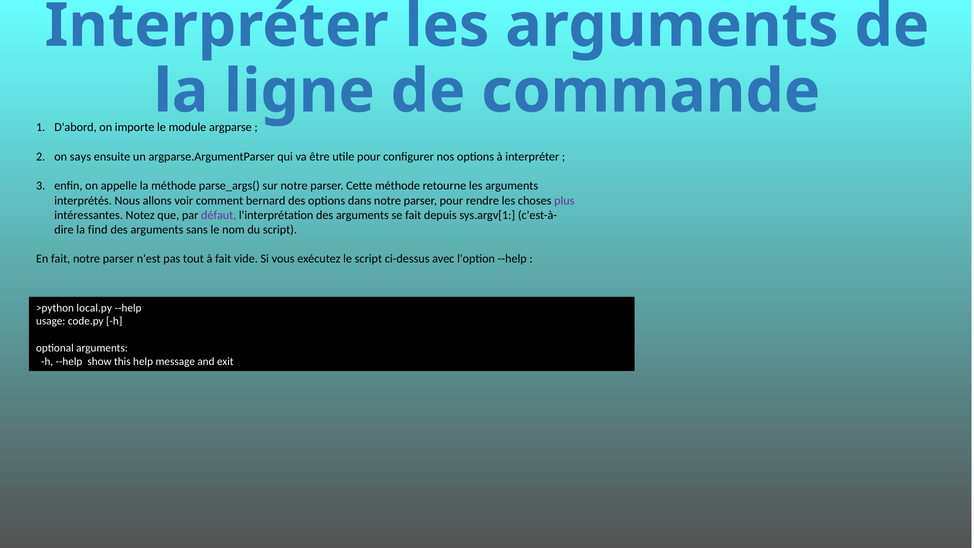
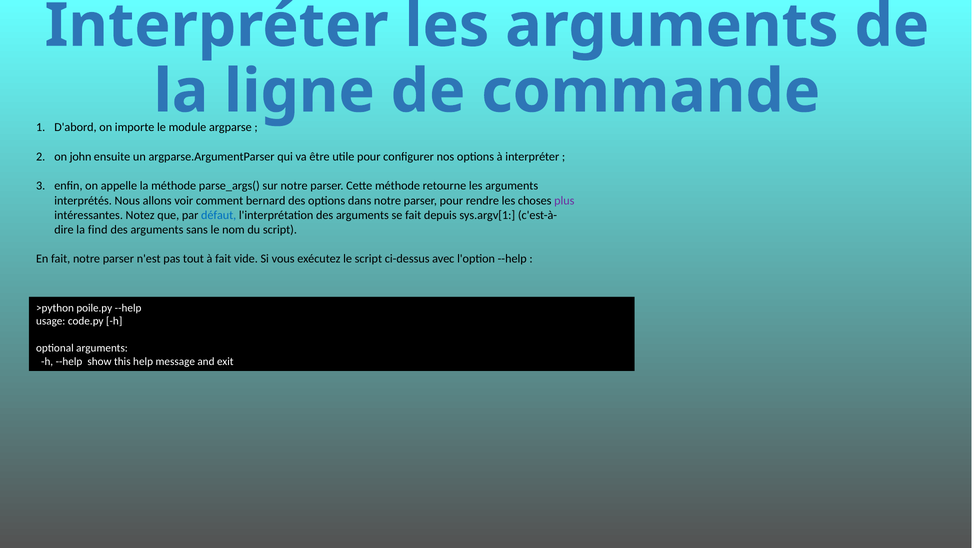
says: says -> john
défaut colour: purple -> blue
local.py: local.py -> poile.py
